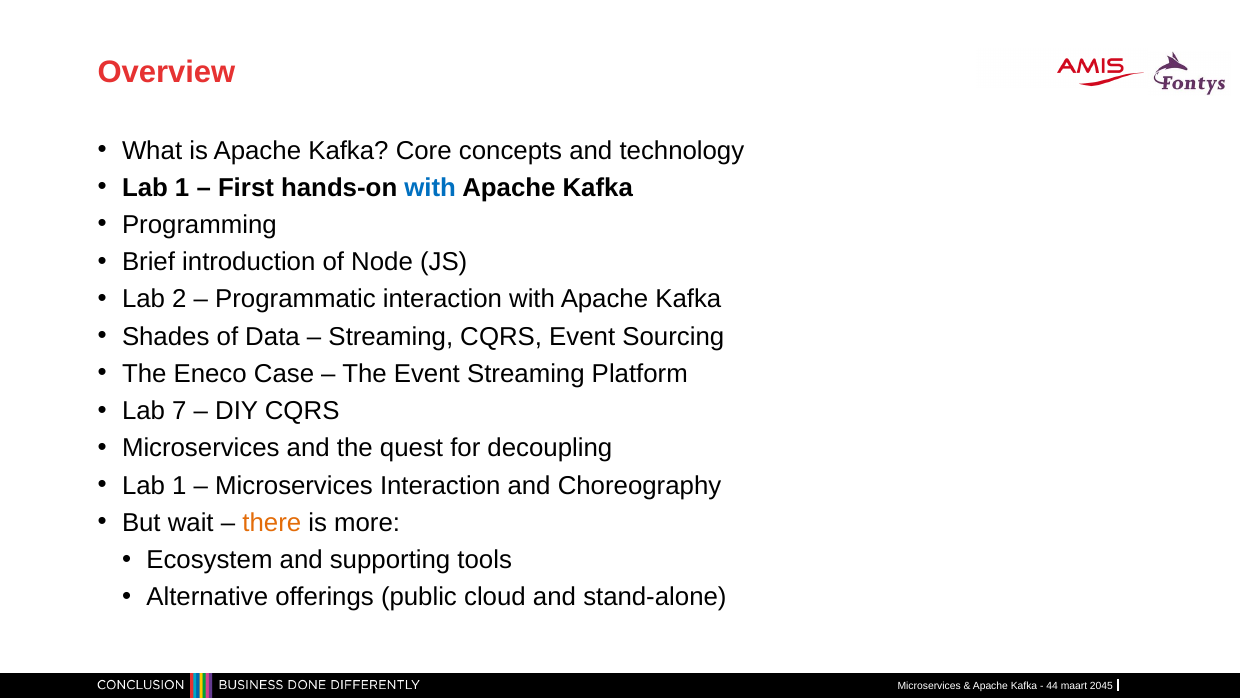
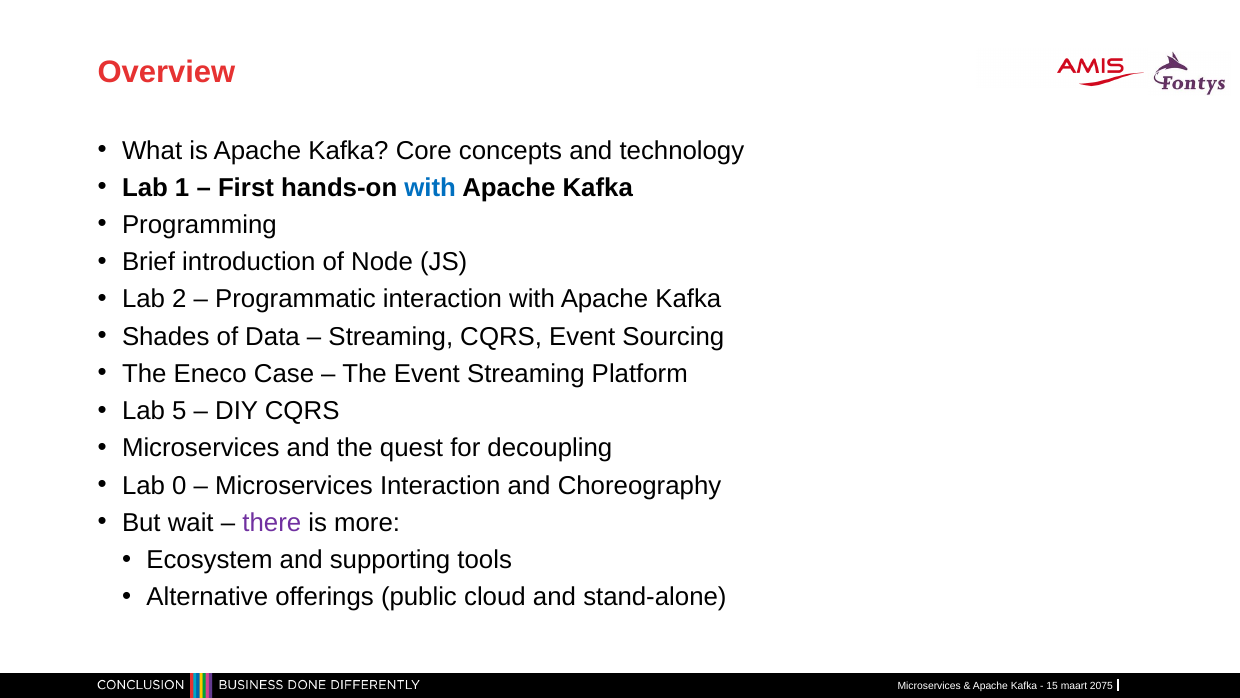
7: 7 -> 5
1 at (179, 485): 1 -> 0
there colour: orange -> purple
44: 44 -> 15
2045: 2045 -> 2075
